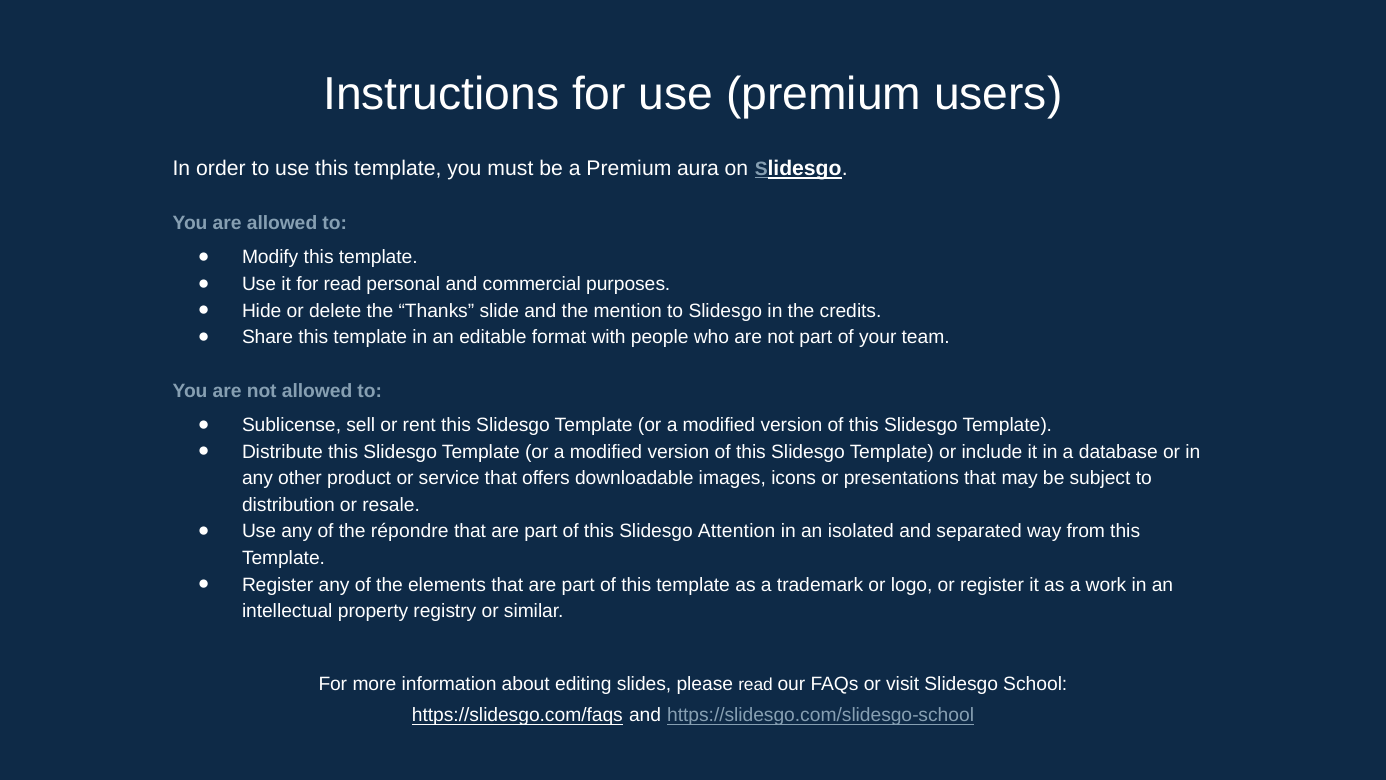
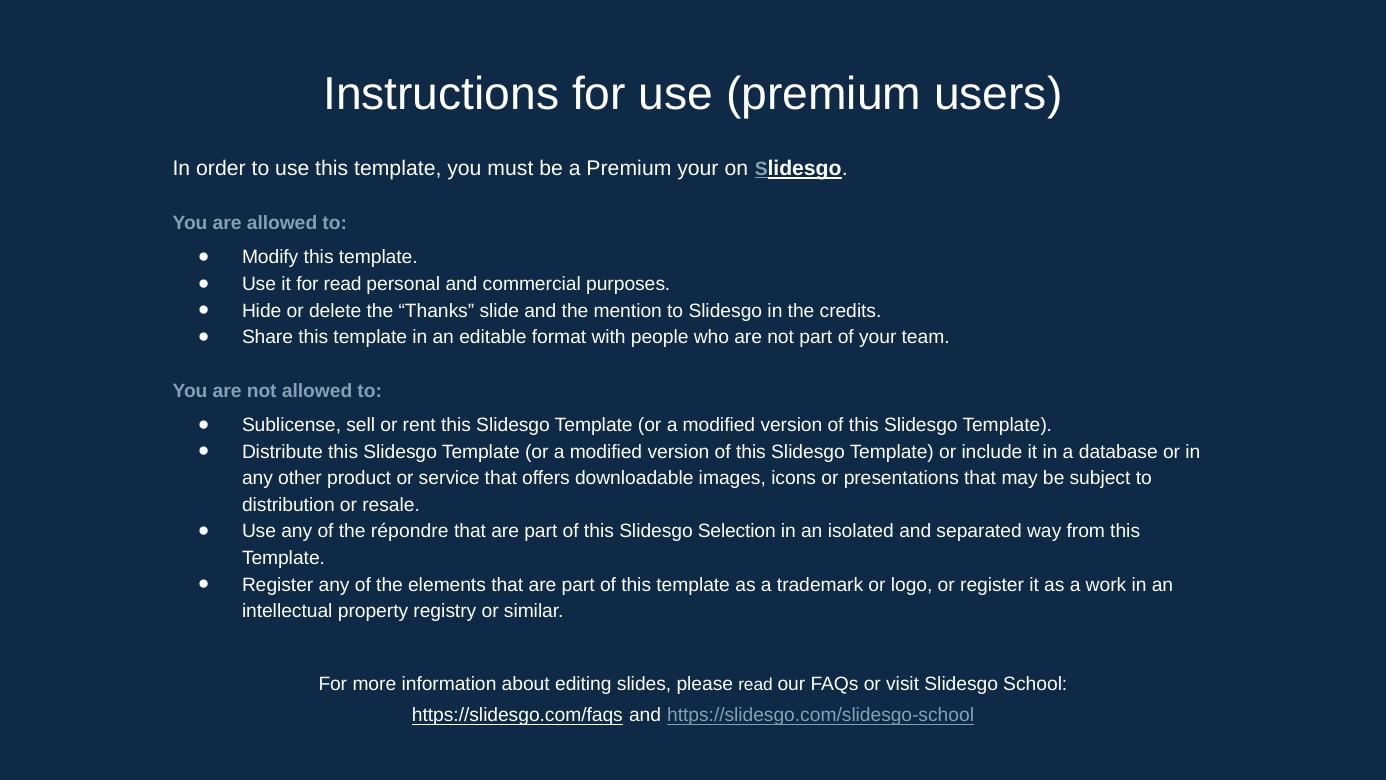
Premium aura: aura -> your
Attention: Attention -> Selection
